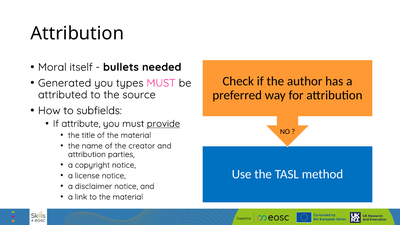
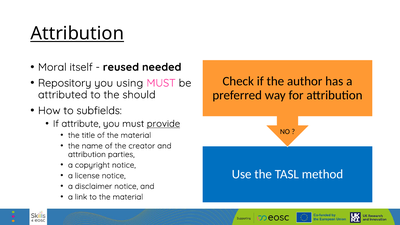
Attribution at (77, 34) underline: none -> present
bullets: bullets -> reused
Generated: Generated -> Repository
types: types -> using
source: source -> should
